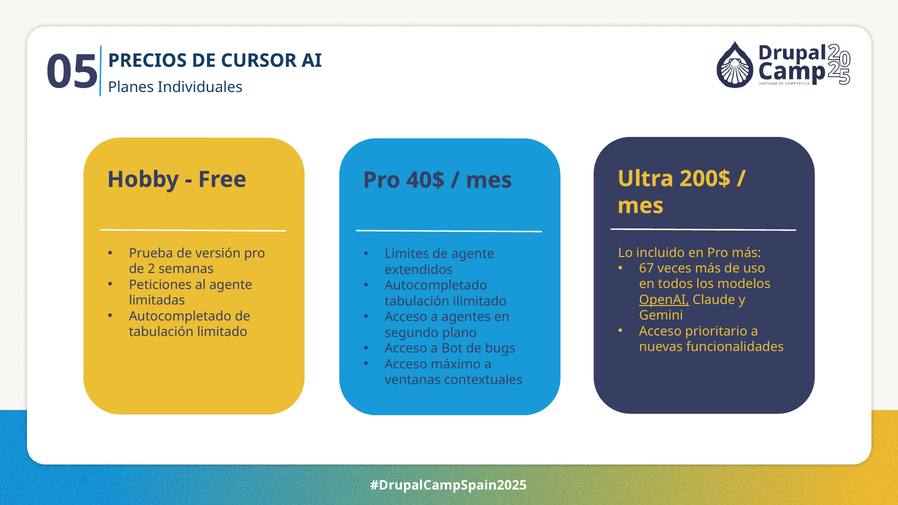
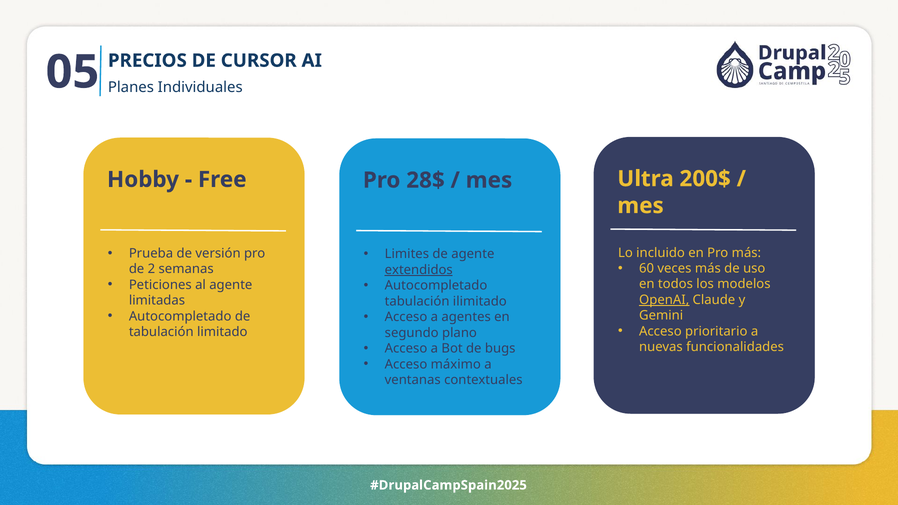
40$: 40$ -> 28$
67: 67 -> 60
extendidos underline: none -> present
